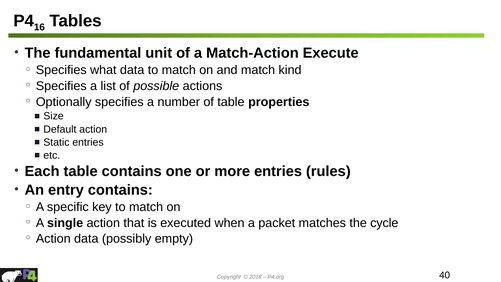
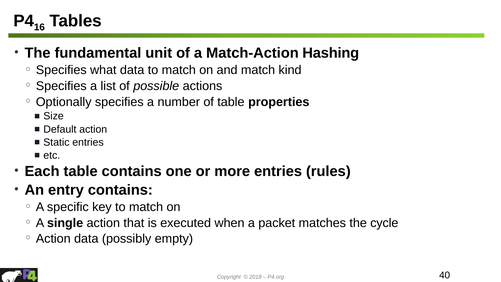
Execute: Execute -> Hashing
